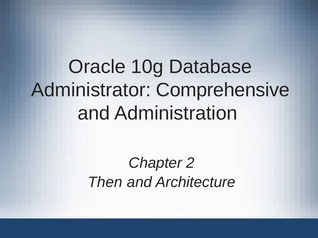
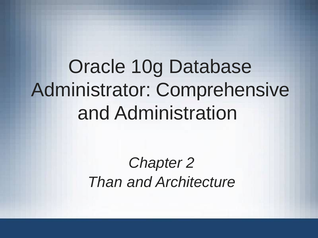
Then: Then -> Than
